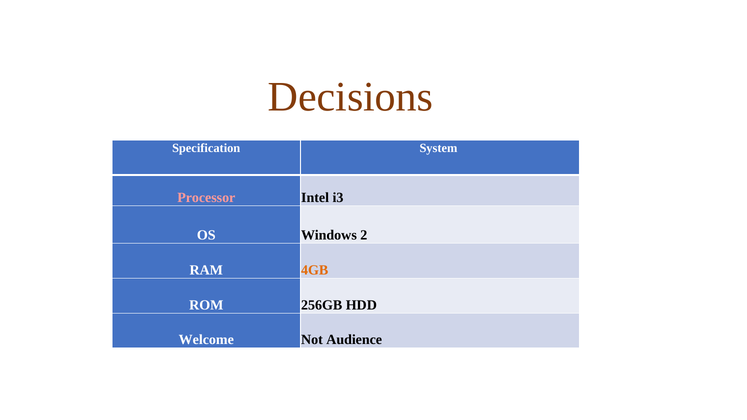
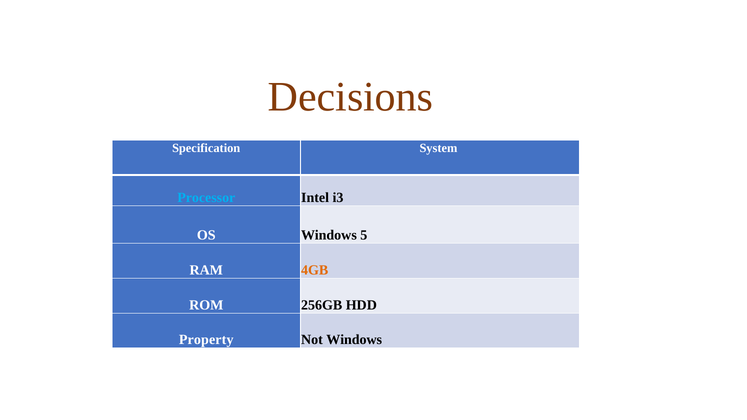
Processor colour: pink -> light blue
2: 2 -> 5
Welcome: Welcome -> Property
Not Audience: Audience -> Windows
